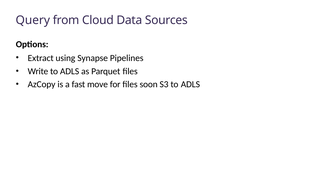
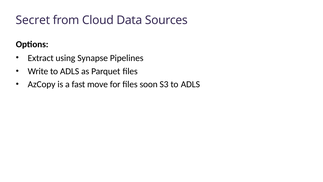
Query: Query -> Secret
